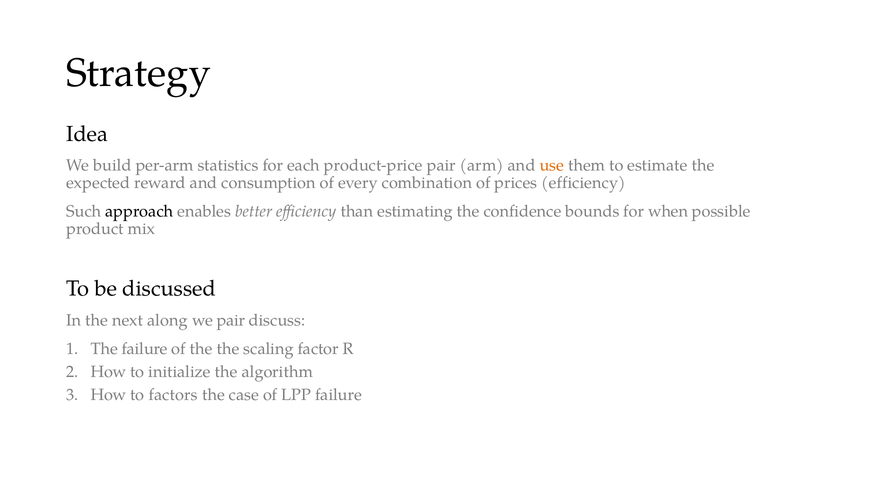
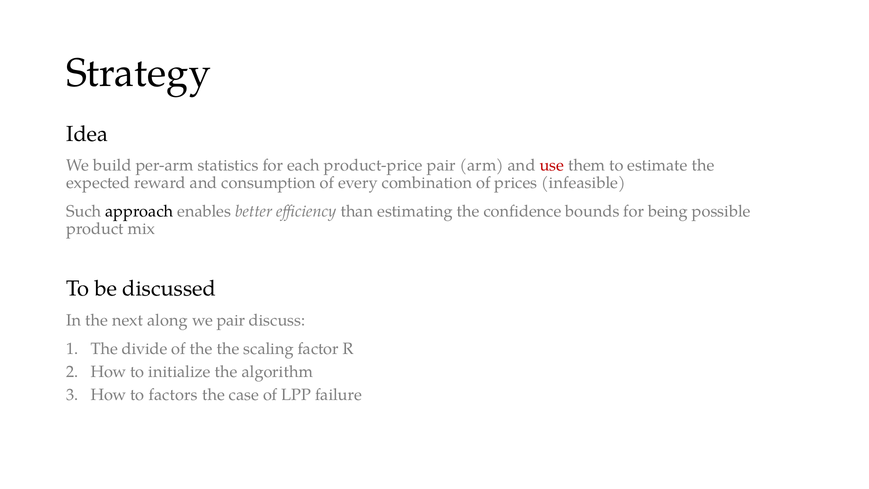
use colour: orange -> red
prices efficiency: efficiency -> infeasible
when: when -> being
The failure: failure -> divide
